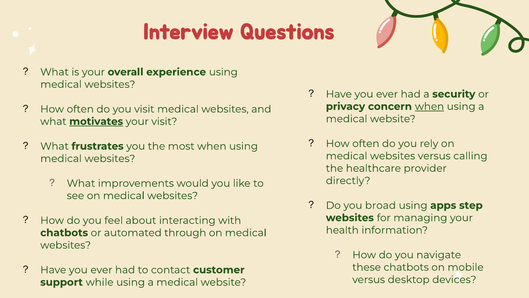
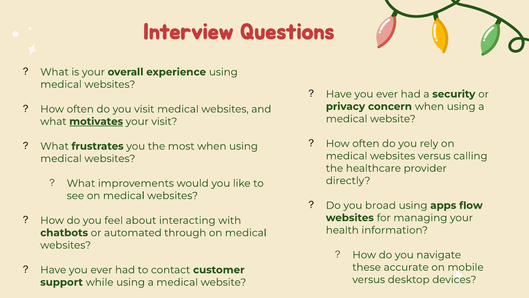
when at (430, 106) underline: present -> none
step: step -> flow
these chatbots: chatbots -> accurate
